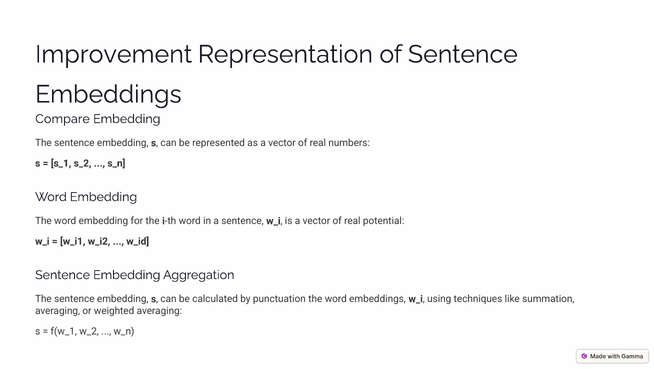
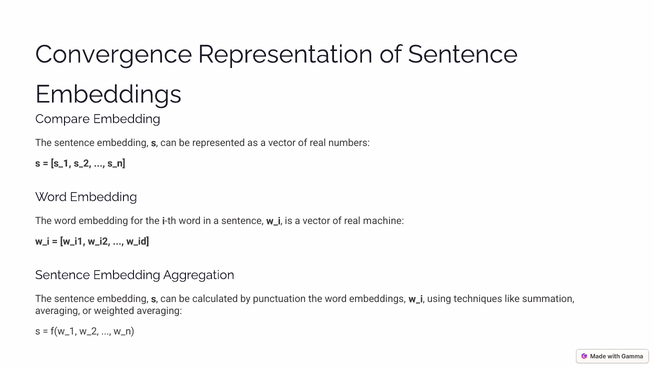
Improvement: Improvement -> Convergence
potential: potential -> machine
